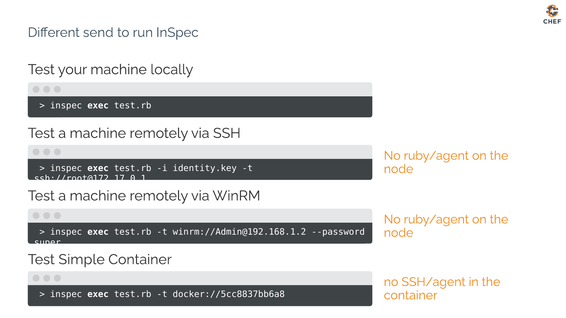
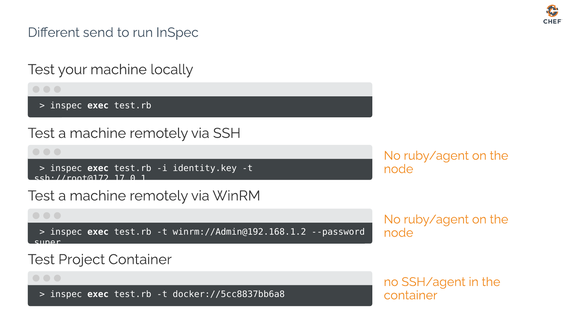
Simple: Simple -> Project
